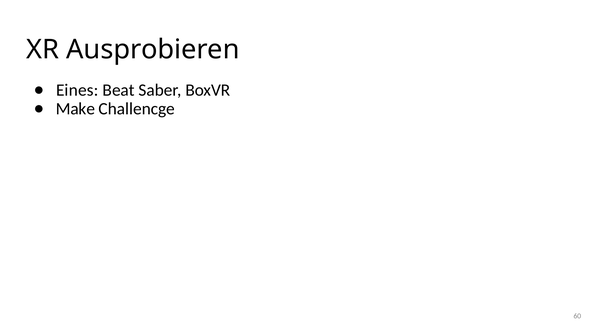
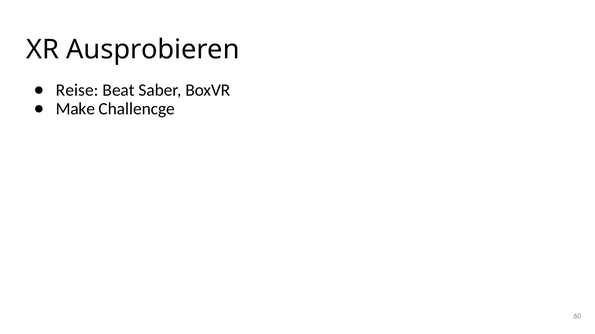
Eines: Eines -> Reise
